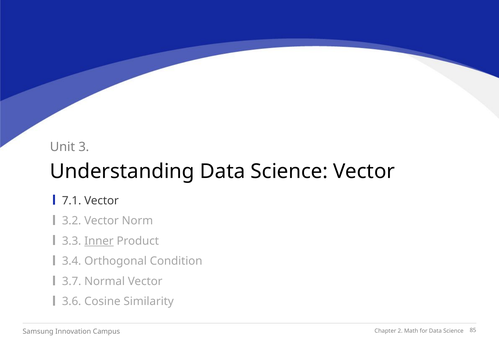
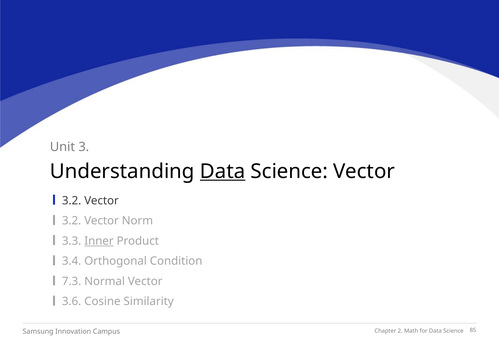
Data at (223, 172) underline: none -> present
7.1 at (72, 201): 7.1 -> 3.2
3.7: 3.7 -> 7.3
